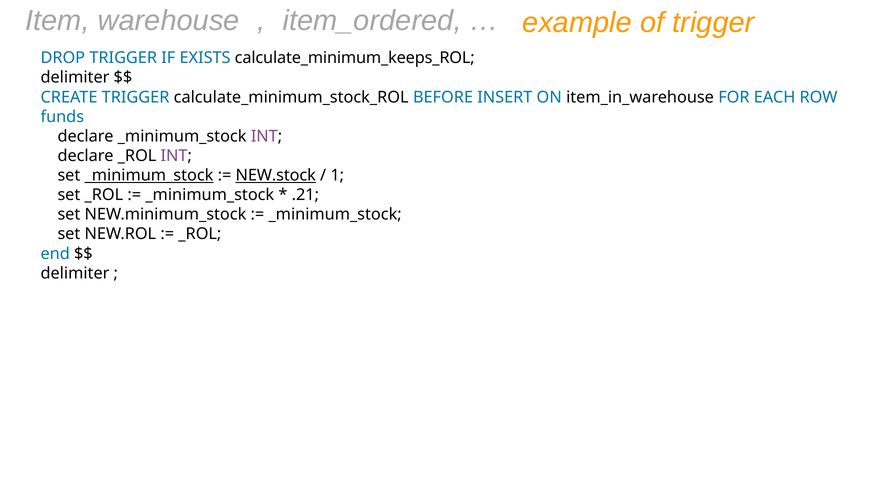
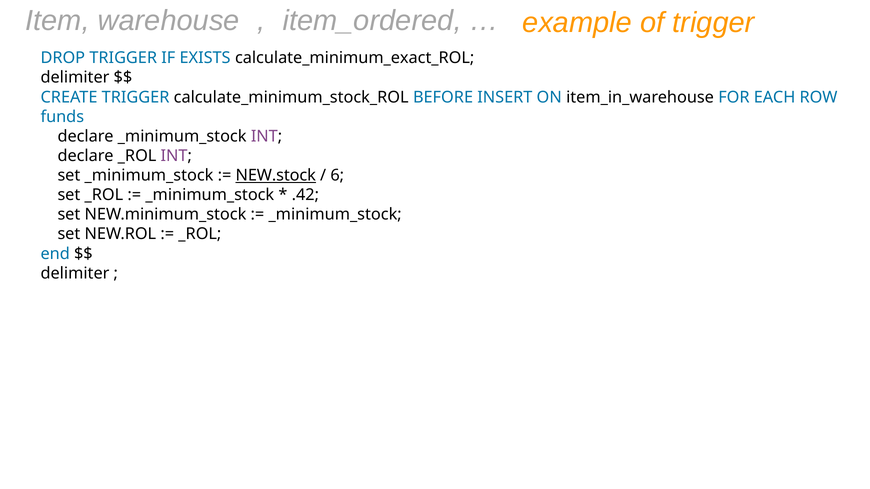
calculate_minimum_keeps_ROL: calculate_minimum_keeps_ROL -> calculate_minimum_exact_ROL
_minimum_stock at (149, 176) underline: present -> none
1: 1 -> 6
.21: .21 -> .42
